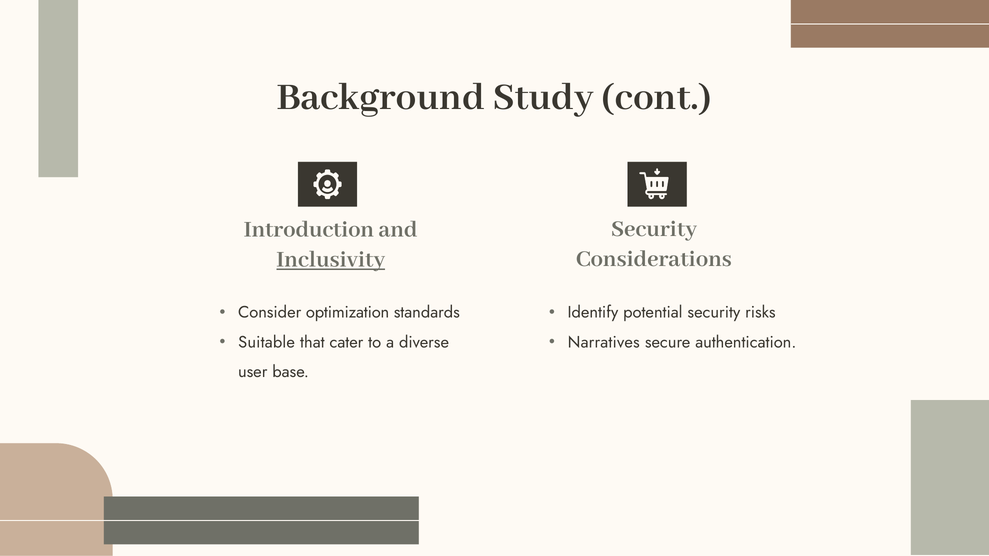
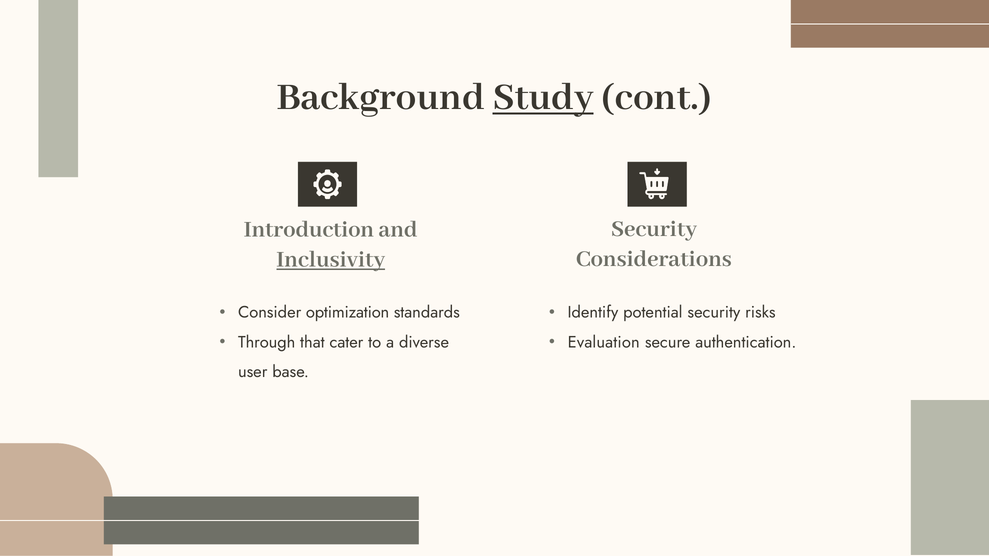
Study underline: none -> present
Suitable: Suitable -> Through
Narratives: Narratives -> Evaluation
